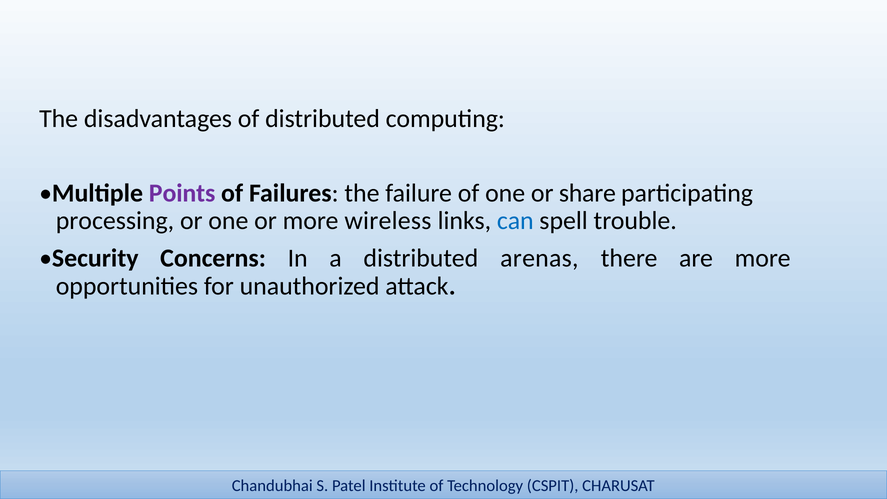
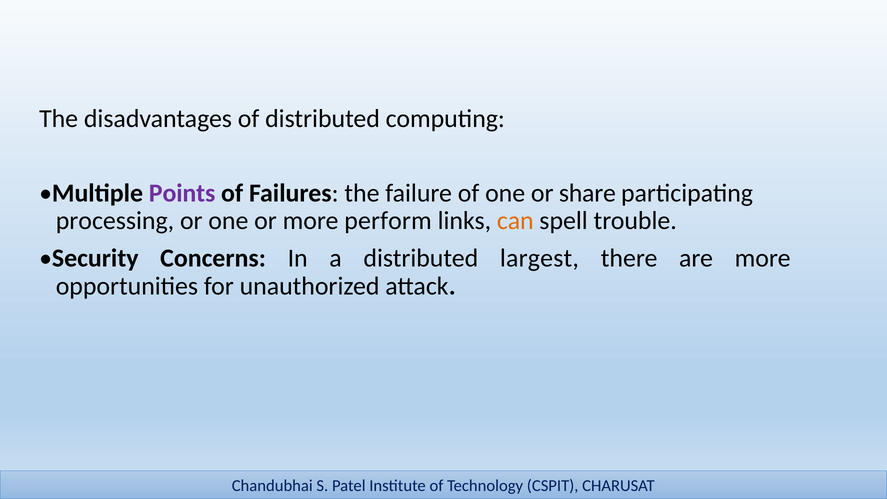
wireless: wireless -> perform
can colour: blue -> orange
arenas: arenas -> largest
